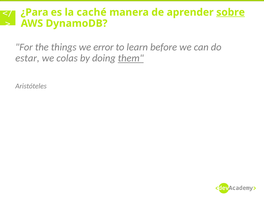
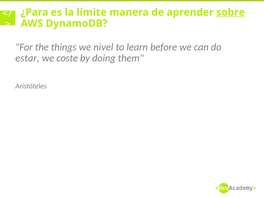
caché: caché -> límite
error: error -> nivel
colas: colas -> coste
them underline: present -> none
